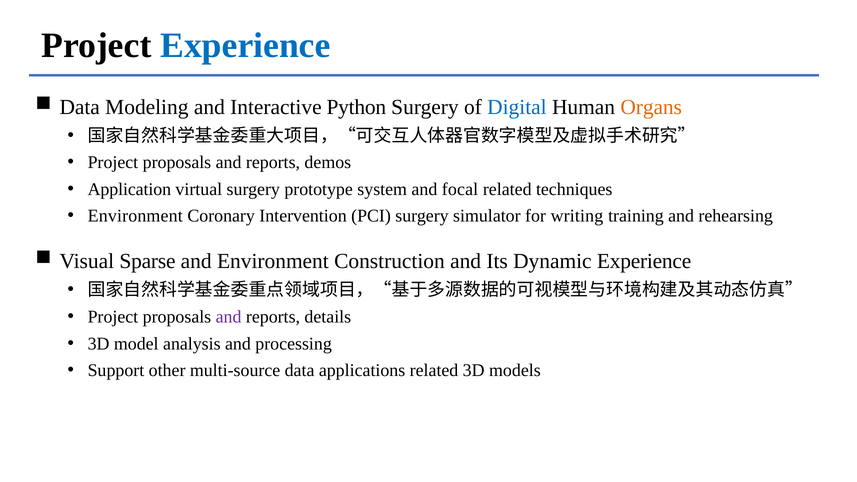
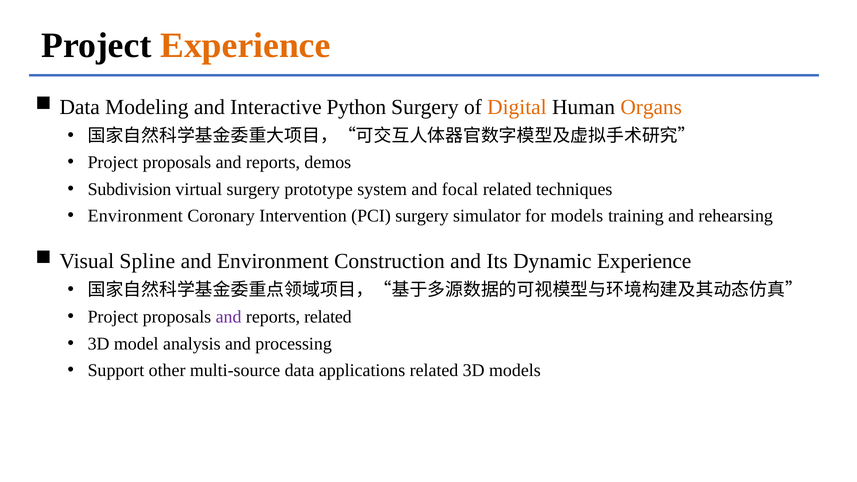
Experience at (245, 46) colour: blue -> orange
Digital colour: blue -> orange
Application: Application -> Subdivision
for writing: writing -> models
Sparse: Sparse -> Spline
reports details: details -> related
